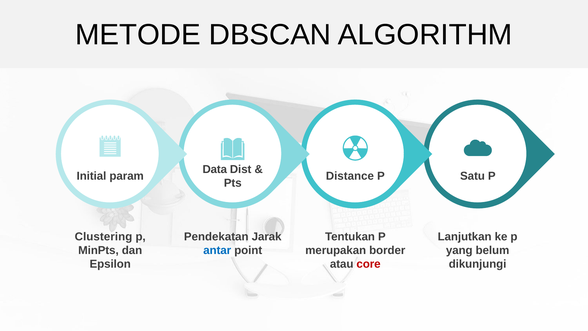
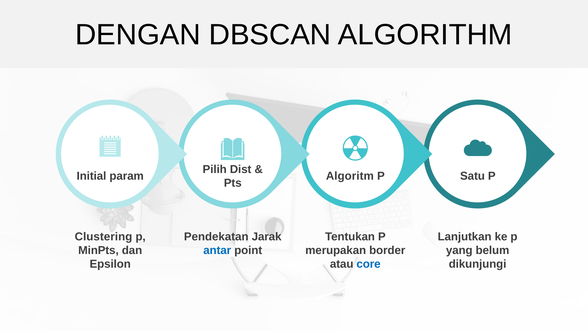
METODE: METODE -> DENGAN
Data: Data -> Pilih
Distance: Distance -> Algoritm
core colour: red -> blue
